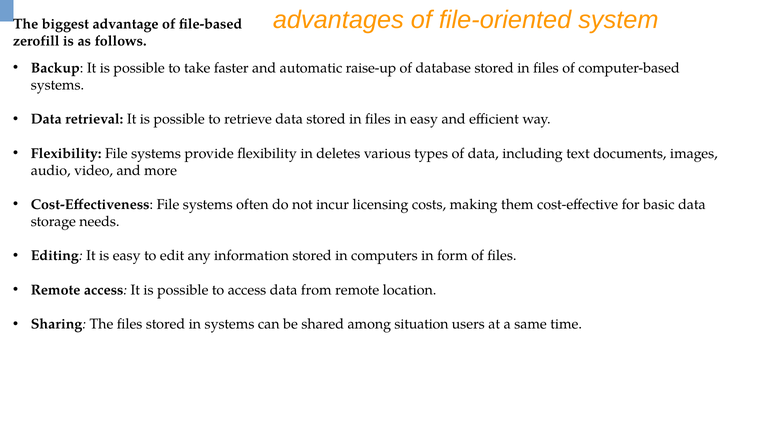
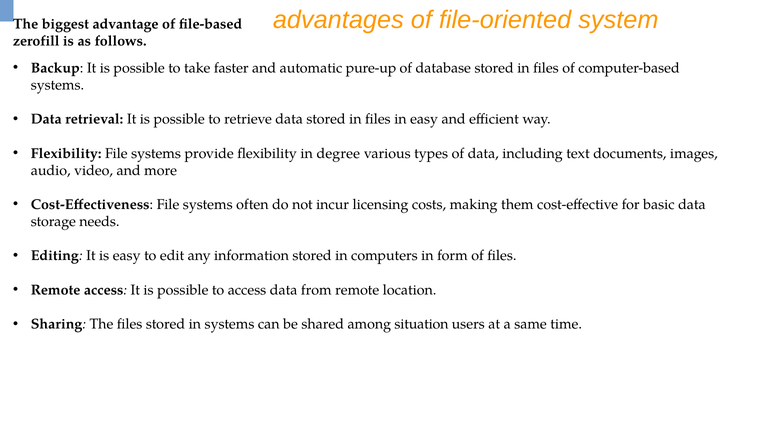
raise-up: raise-up -> pure-up
deletes: deletes -> degree
